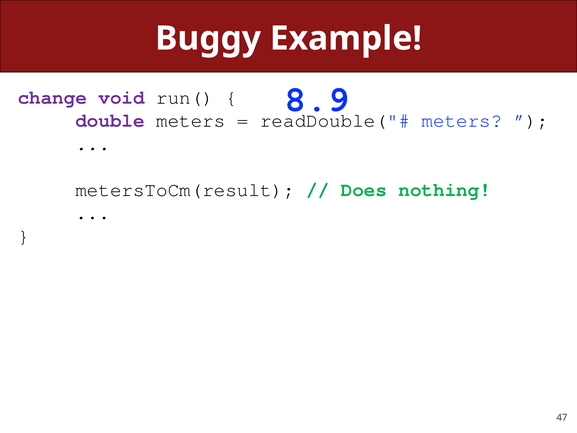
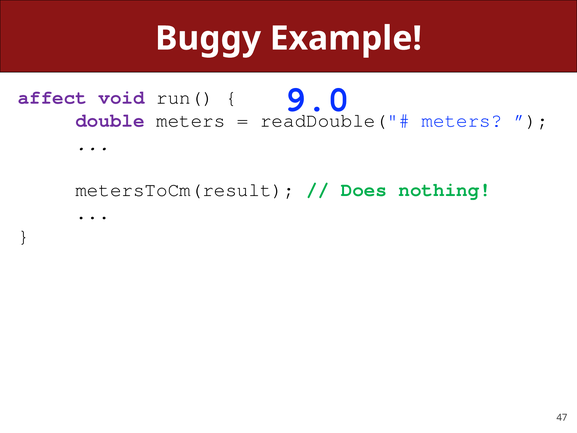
8.9: 8.9 -> 9.0
change: change -> affect
